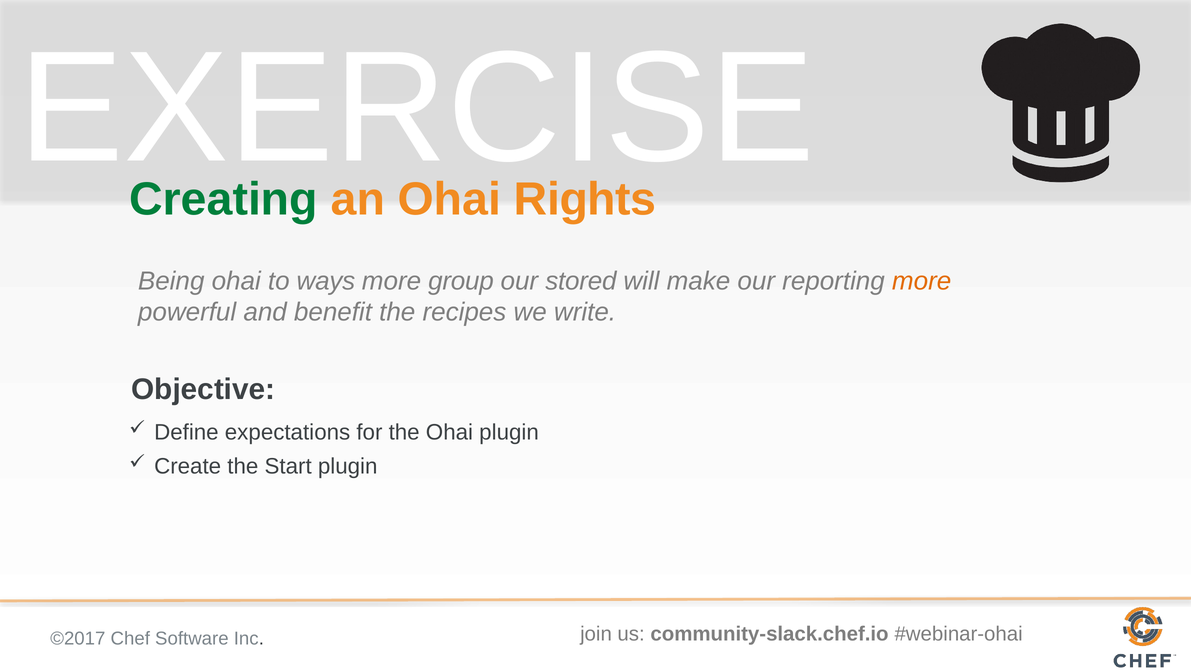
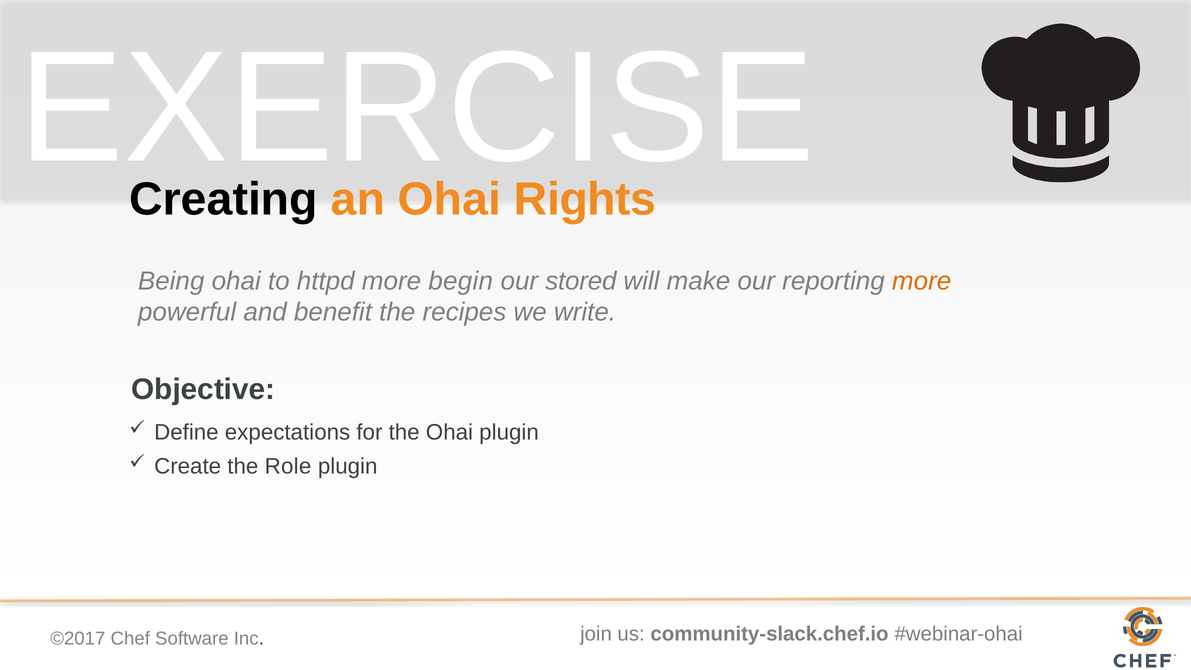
Creating colour: green -> black
ways: ways -> httpd
group: group -> begin
Start: Start -> Role
